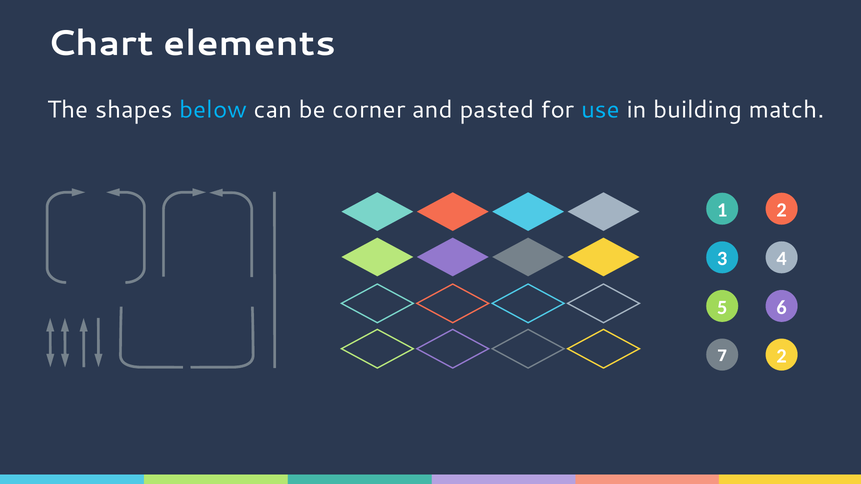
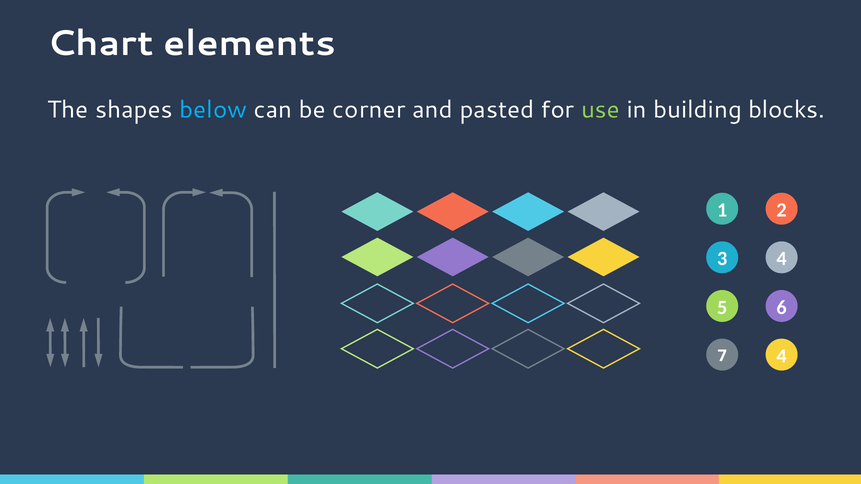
use colour: light blue -> light green
match: match -> blocks
7 2: 2 -> 4
